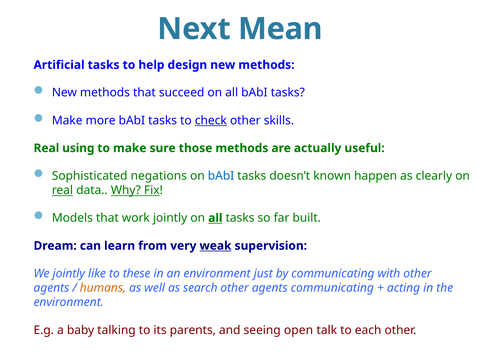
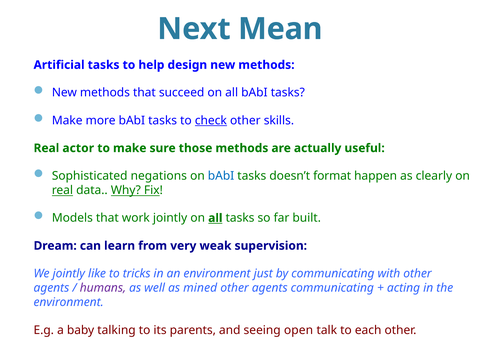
using: using -> actor
known: known -> format
weak underline: present -> none
these: these -> tricks
humans colour: orange -> purple
search: search -> mined
